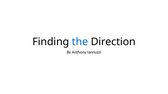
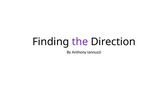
the colour: blue -> purple
